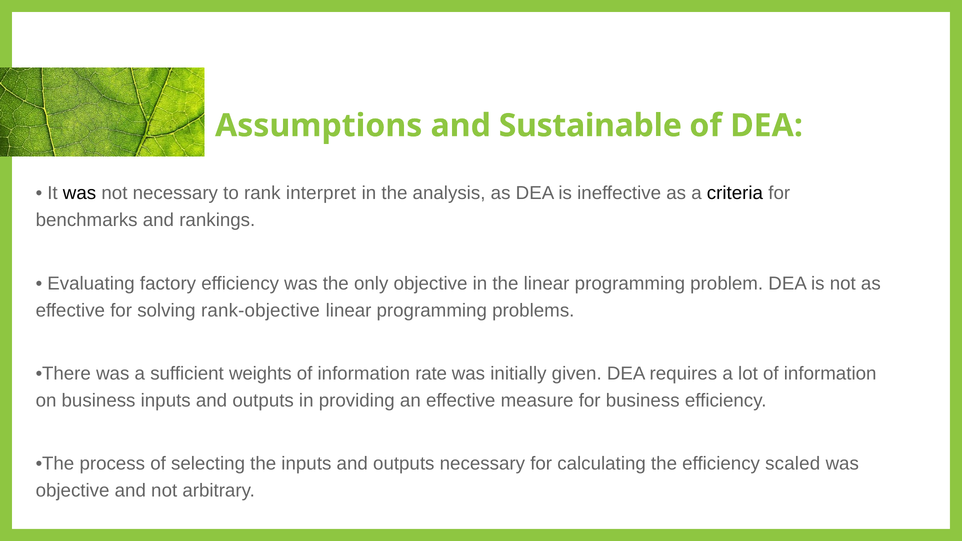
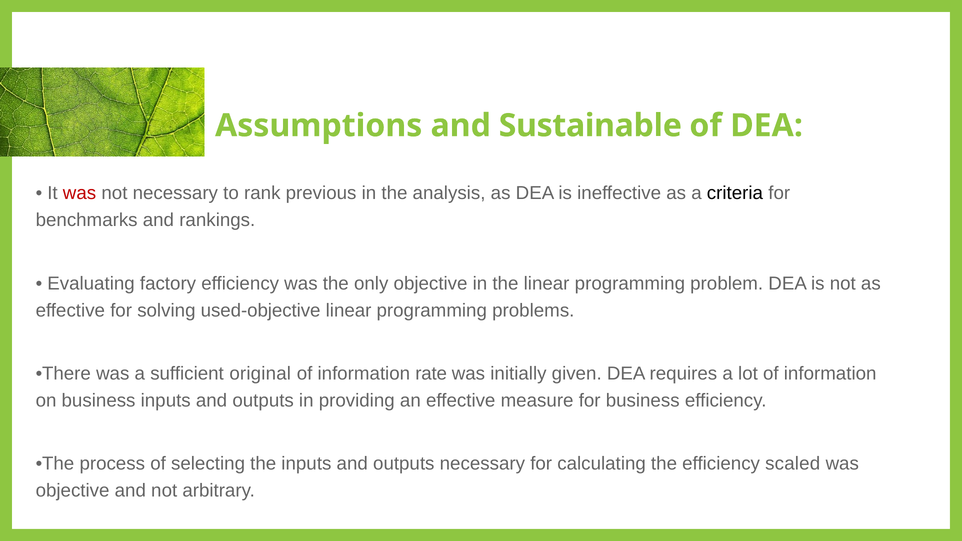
was at (80, 193) colour: black -> red
interpret: interpret -> previous
rank-objective: rank-objective -> used-objective
weights: weights -> original
